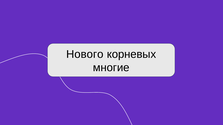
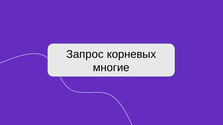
Нового: Нового -> Запрос
